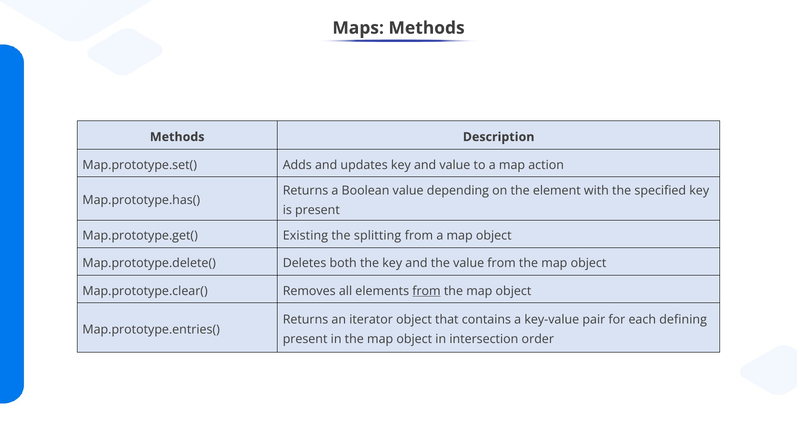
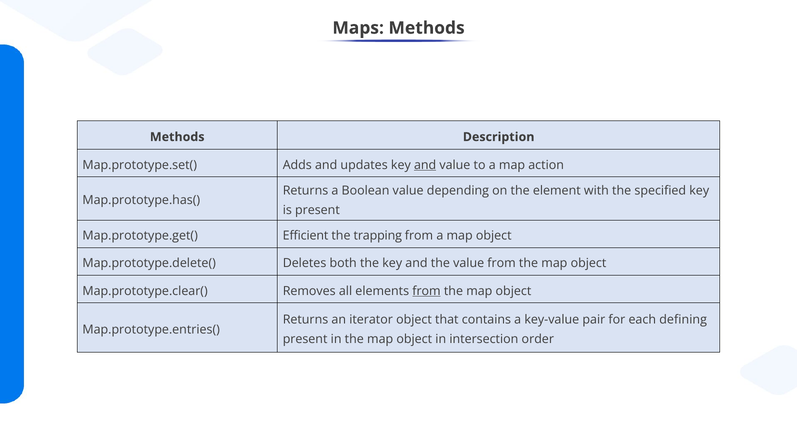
and at (425, 165) underline: none -> present
Existing: Existing -> Efficient
splitting: splitting -> trapping
